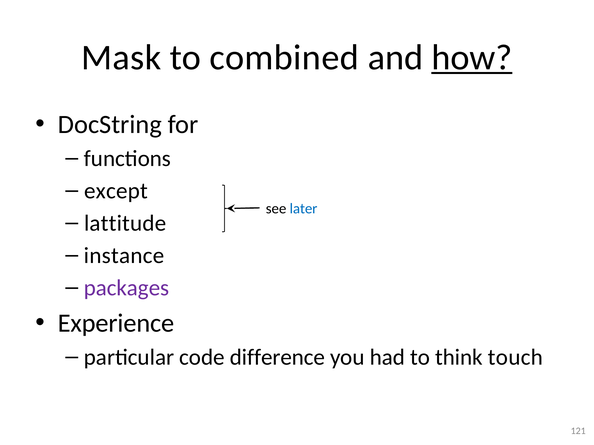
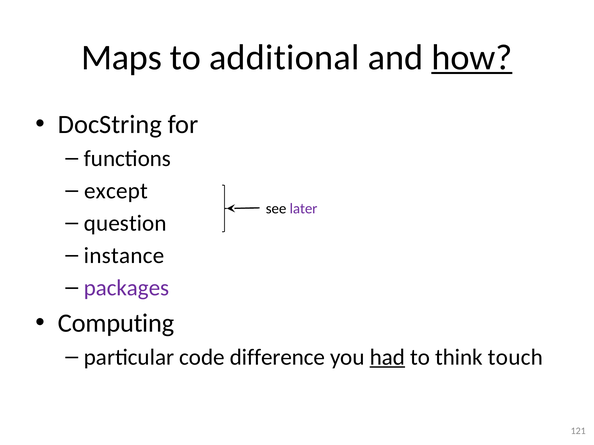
Mask: Mask -> Maps
combined: combined -> additional
later colour: blue -> purple
lattitude: lattitude -> question
Experience: Experience -> Computing
had underline: none -> present
